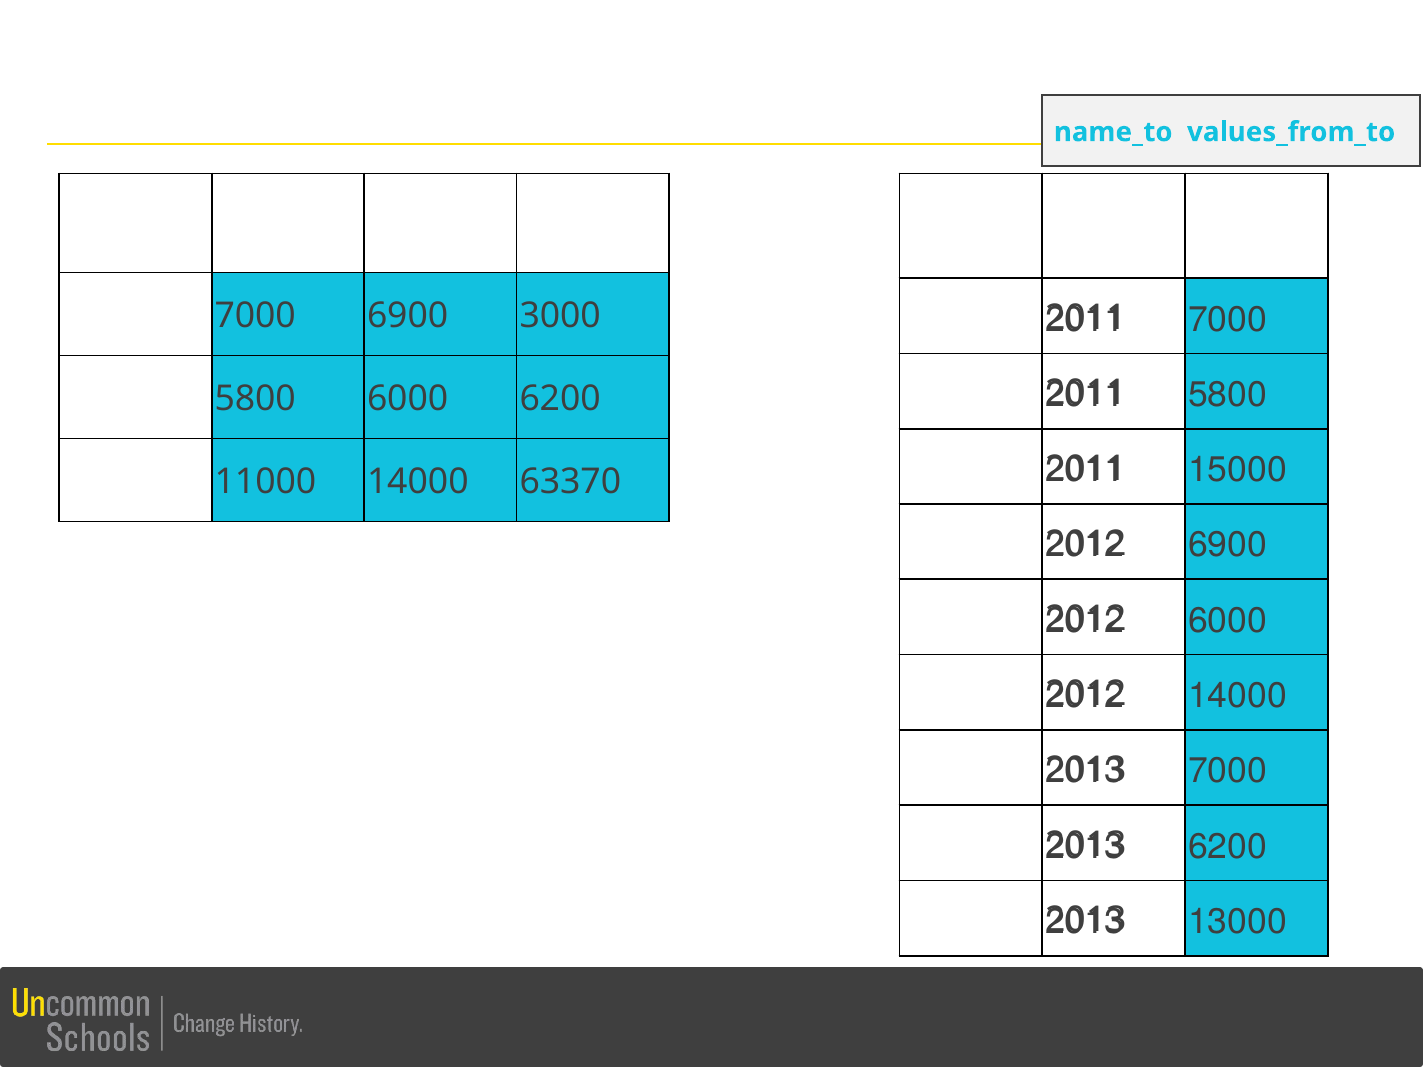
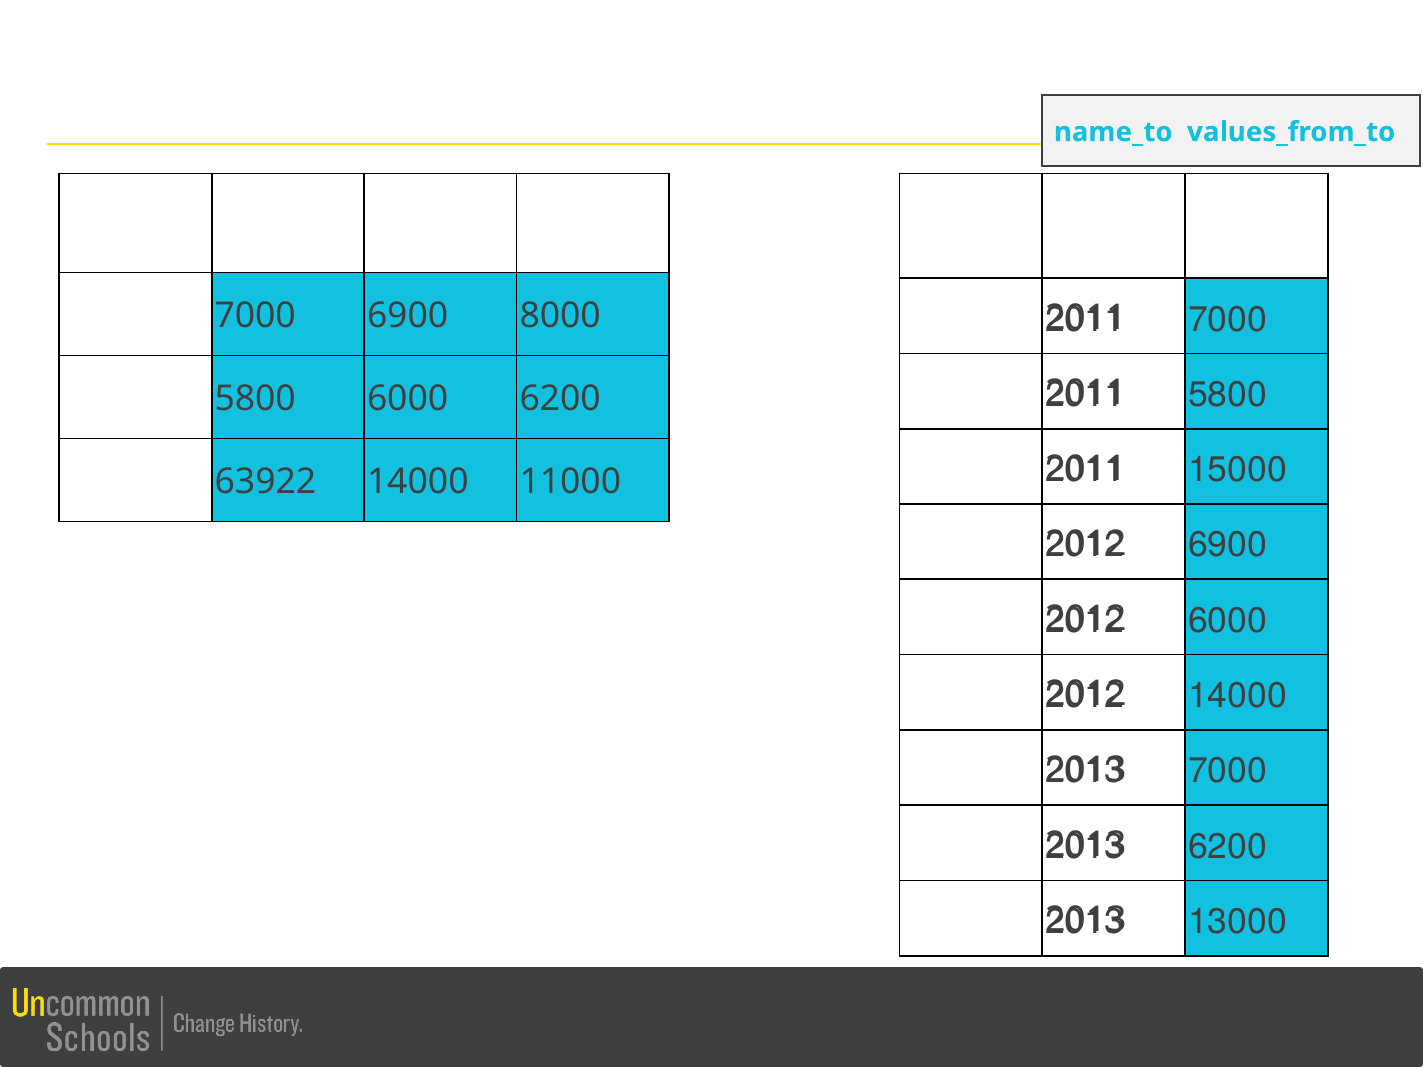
3000: 3000 -> 8000
11000: 11000 -> 63922
63370: 63370 -> 11000
